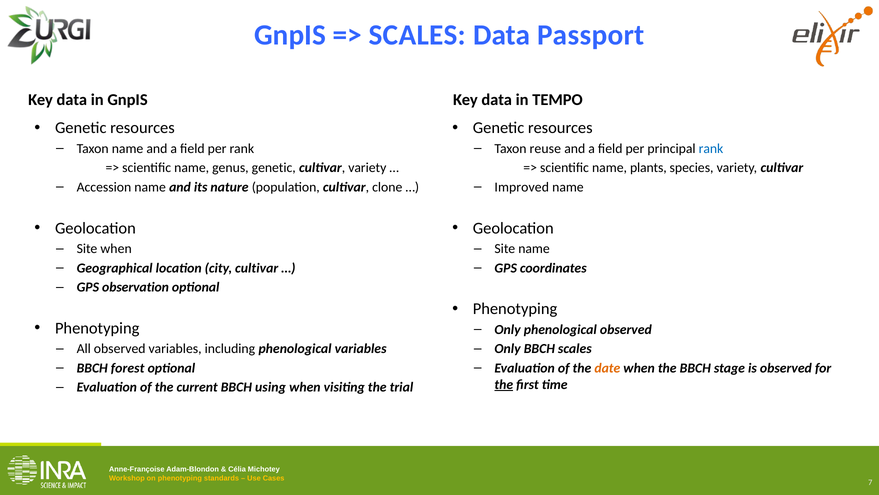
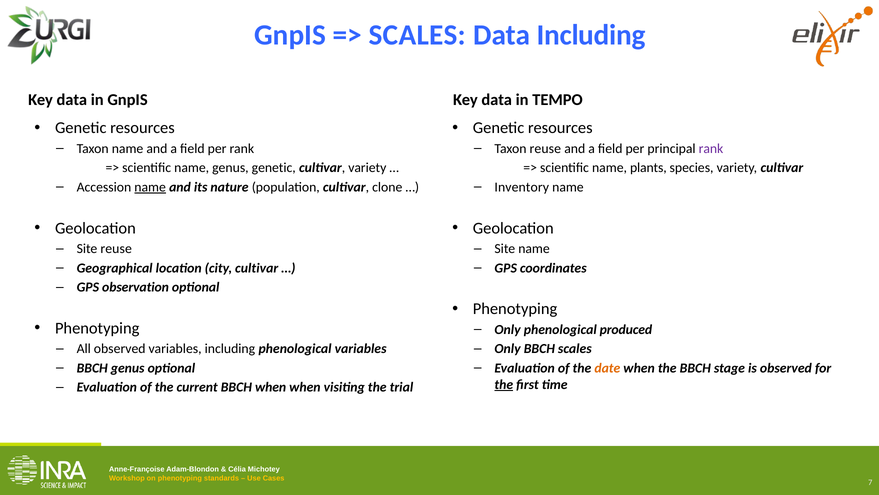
Data Passport: Passport -> Including
rank at (711, 149) colour: blue -> purple
name at (150, 187) underline: none -> present
Improved: Improved -> Inventory
Site when: when -> reuse
phenological observed: observed -> produced
BBCH forest: forest -> genus
BBCH using: using -> when
